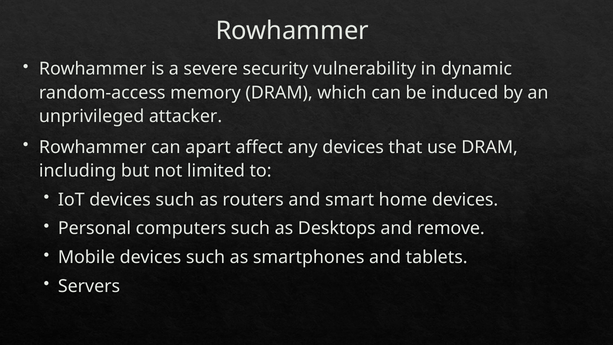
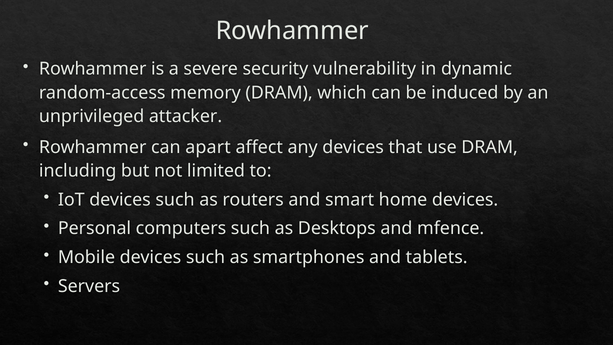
remove: remove -> mfence
